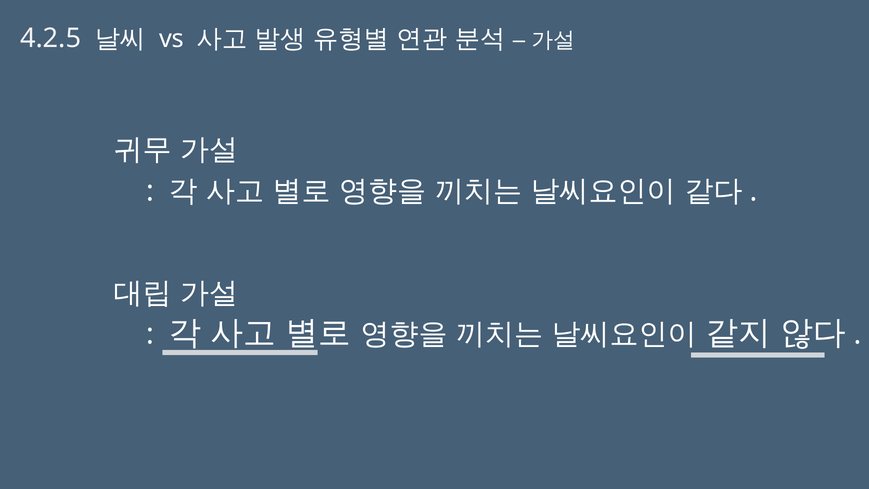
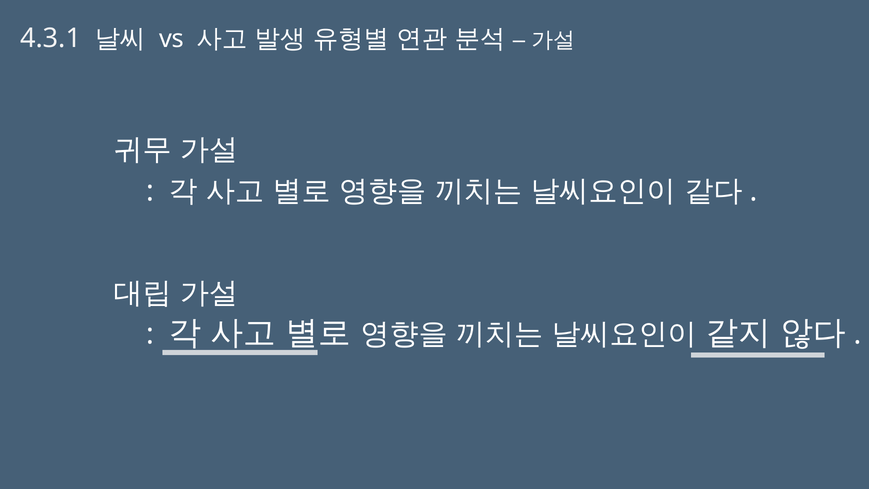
4.2.5: 4.2.5 -> 4.3.1
